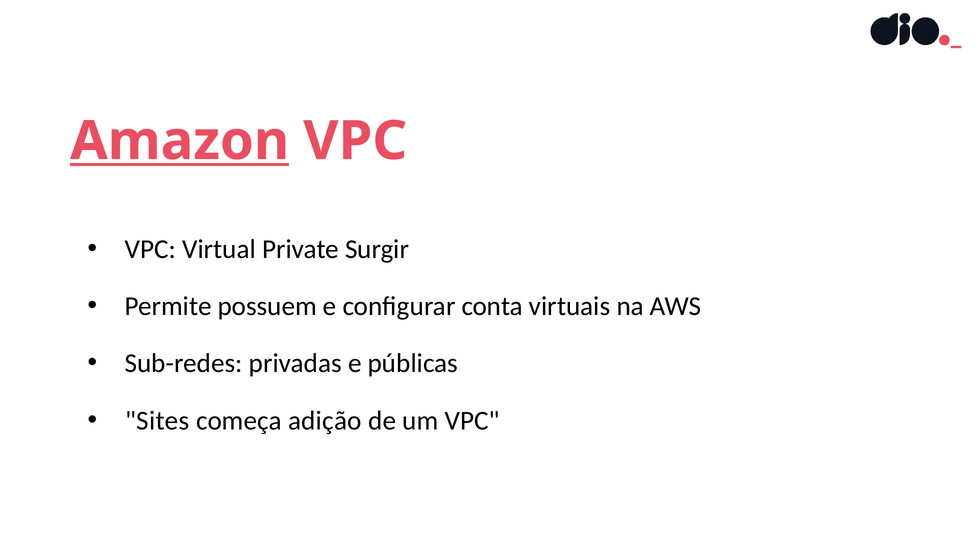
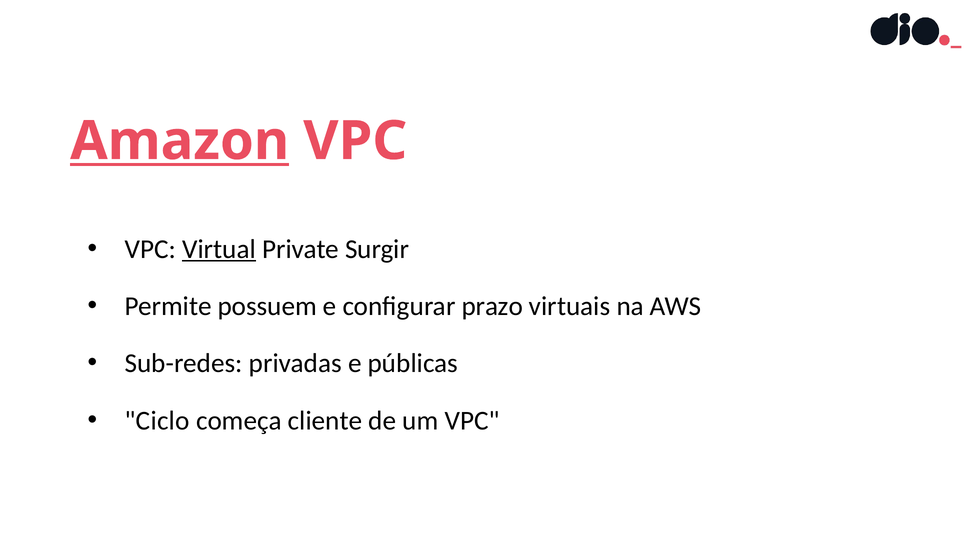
Virtual underline: none -> present
conta: conta -> prazo
Sites: Sites -> Ciclo
adição: adição -> cliente
